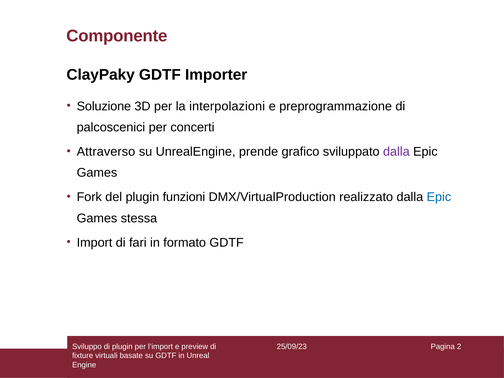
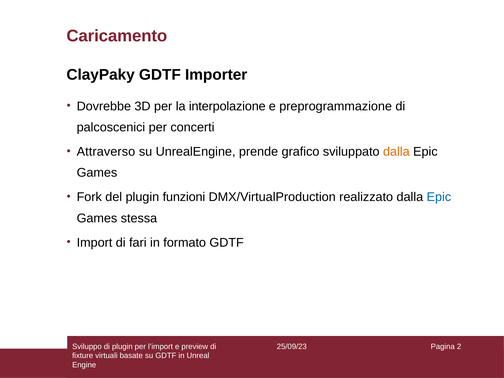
Componente: Componente -> Caricamento
Soluzione: Soluzione -> Dovrebbe
interpolazioni: interpolazioni -> interpolazione
dalla at (396, 152) colour: purple -> orange
